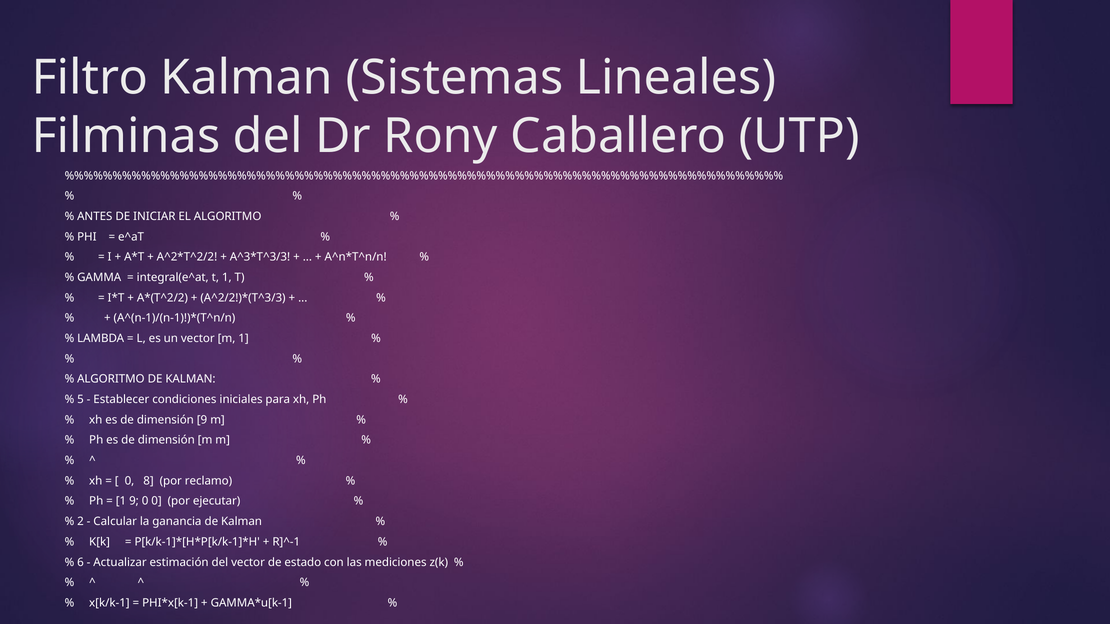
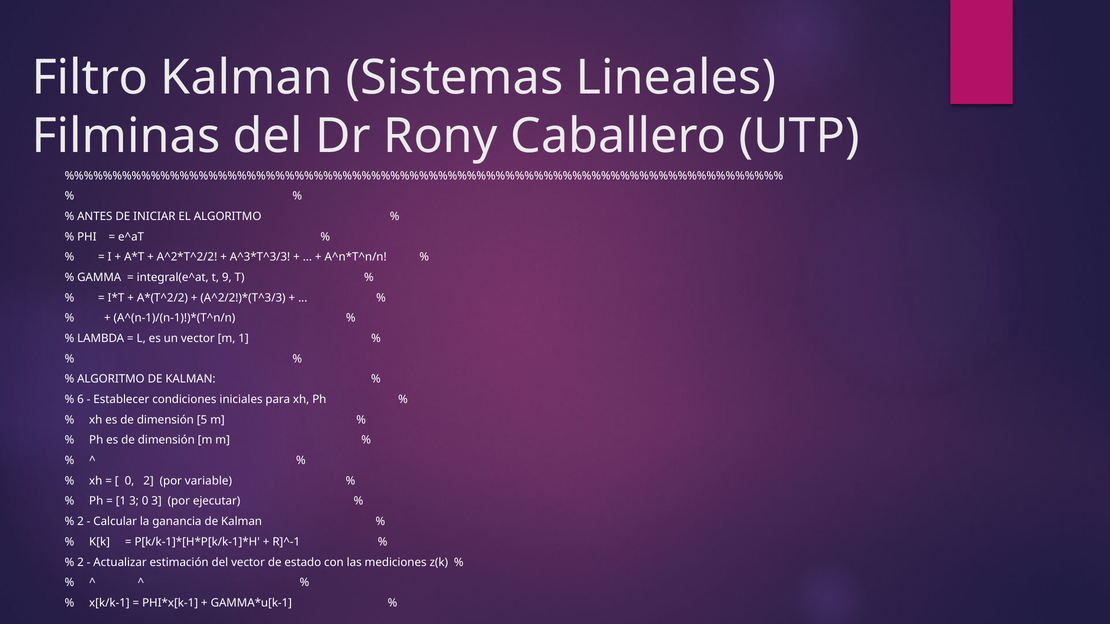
t 1: 1 -> 9
5: 5 -> 6
dimensión 9: 9 -> 5
0 8: 8 -> 2
reclamo: reclamo -> variable
1 9: 9 -> 3
0 0: 0 -> 3
6 at (80, 563): 6 -> 2
